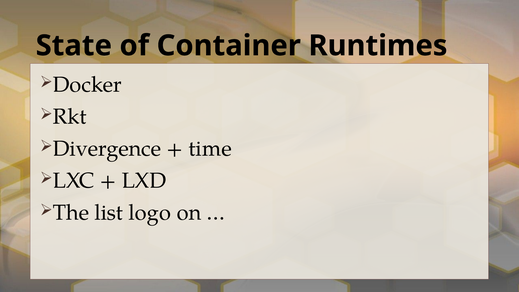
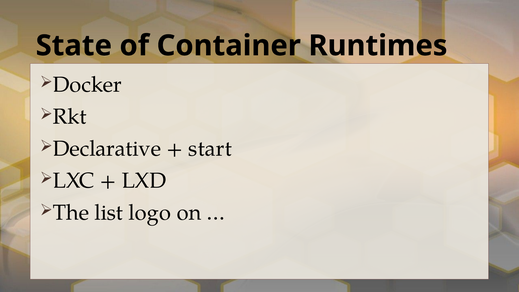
Divergence: Divergence -> Declarative
time: time -> start
